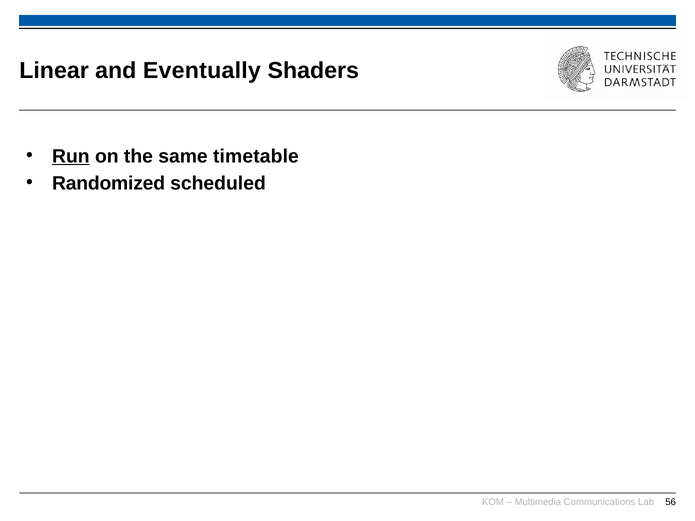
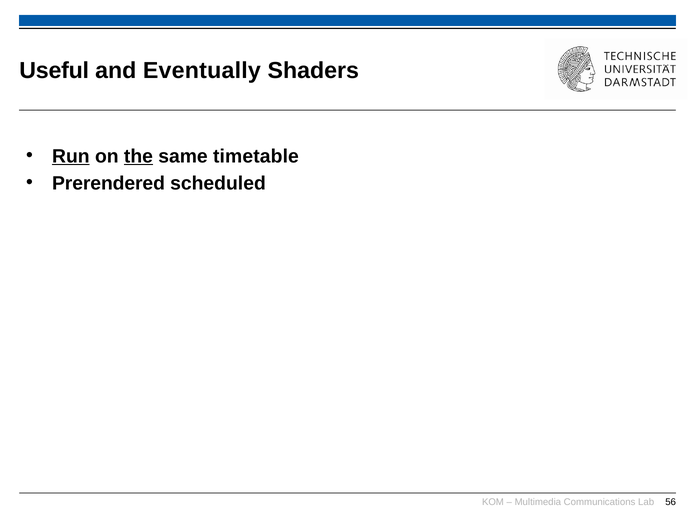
Linear: Linear -> Useful
the underline: none -> present
Randomized: Randomized -> Prerendered
